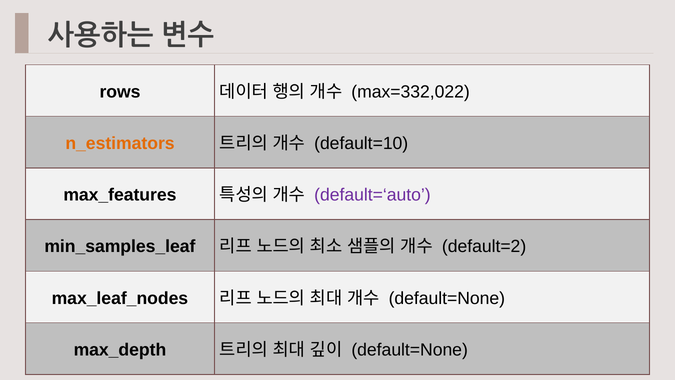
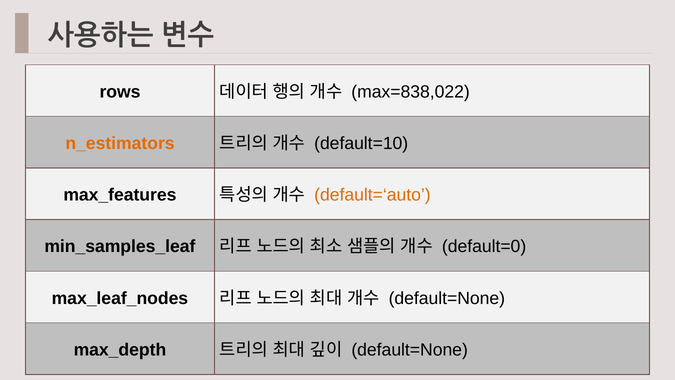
max=332,022: max=332,022 -> max=838,022
default=‘auto colour: purple -> orange
default=2: default=2 -> default=0
